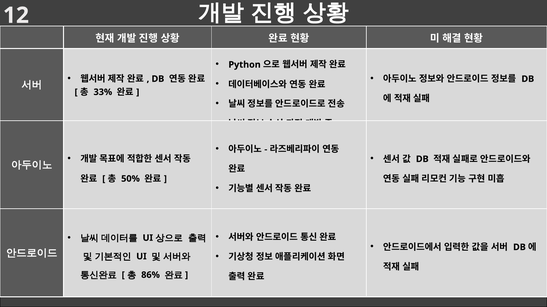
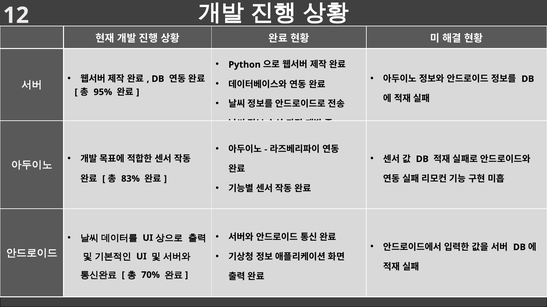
33%: 33% -> 95%
50%: 50% -> 83%
86%: 86% -> 70%
